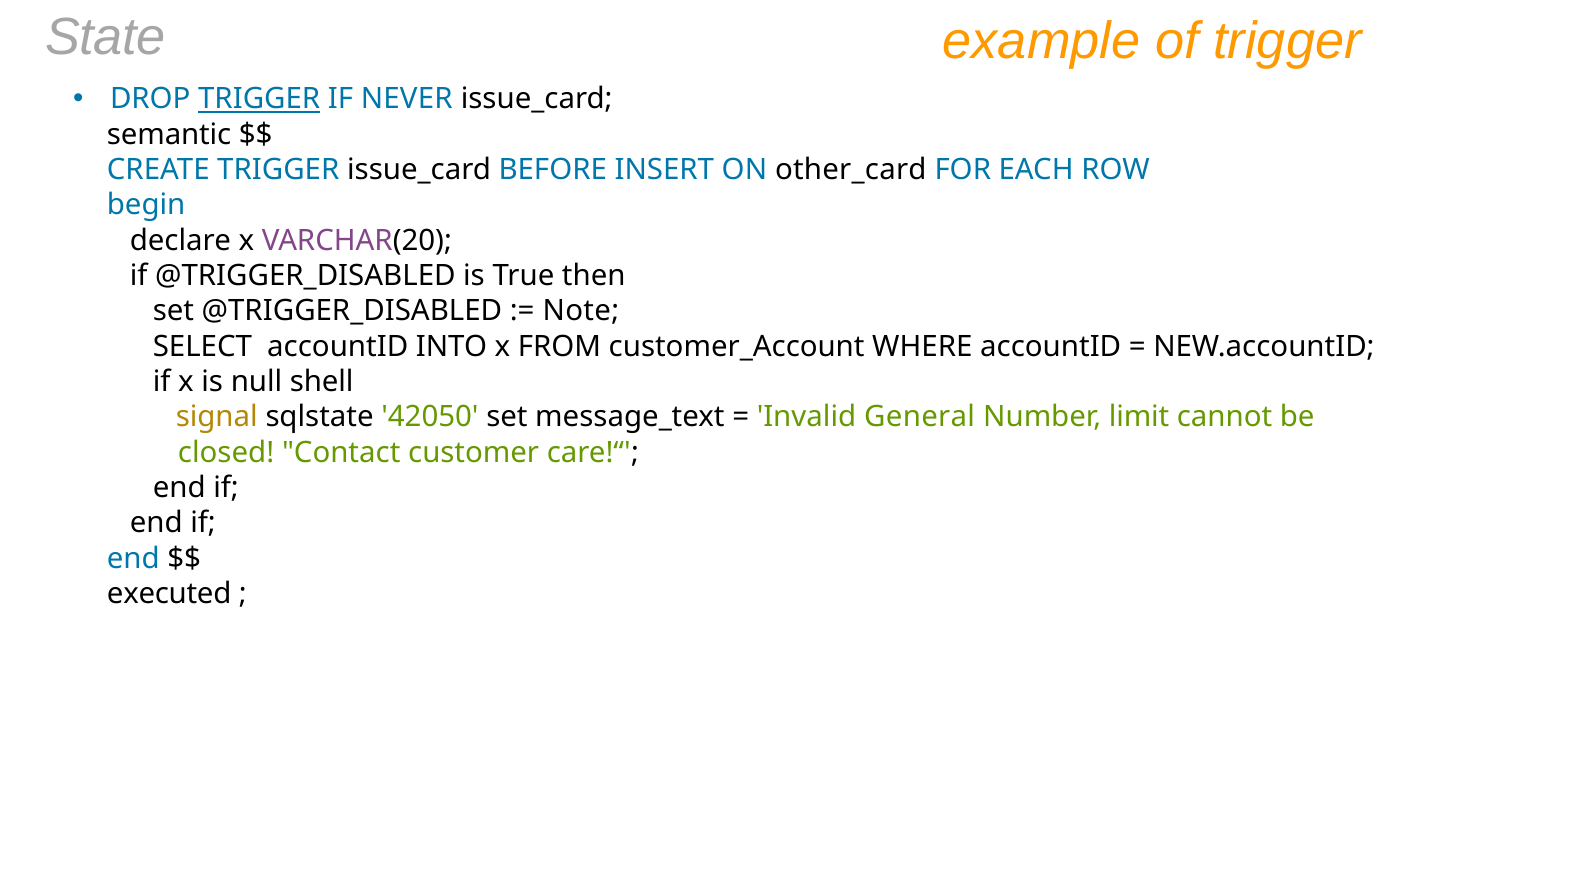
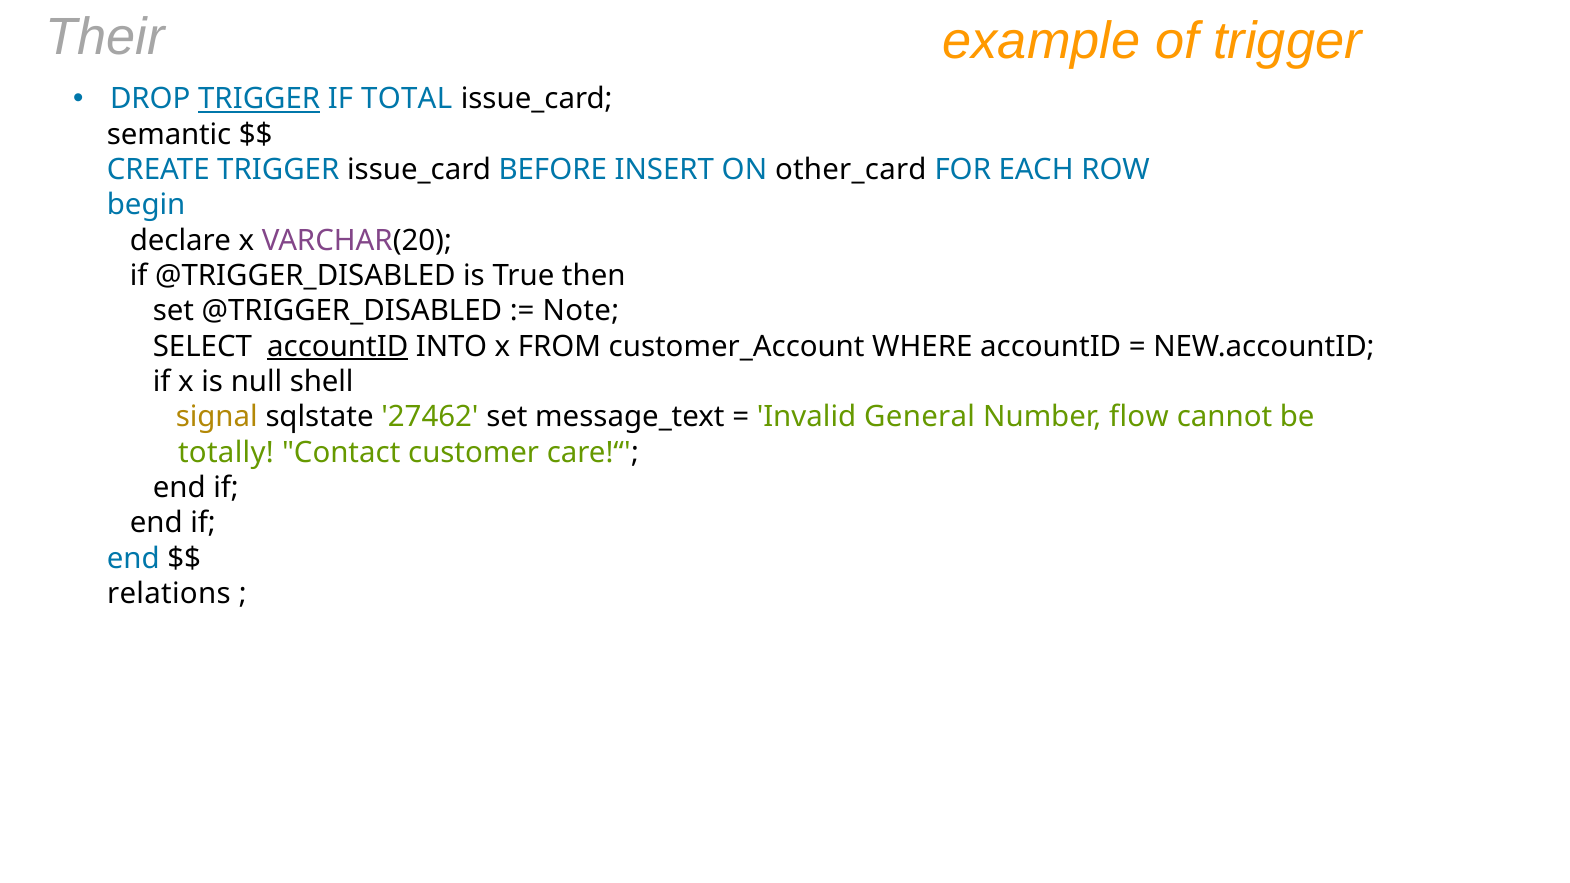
State: State -> Their
NEVER: NEVER -> TOTAL
accountID at (338, 346) underline: none -> present
42050: 42050 -> 27462
limit: limit -> flow
closed: closed -> totally
executed: executed -> relations
